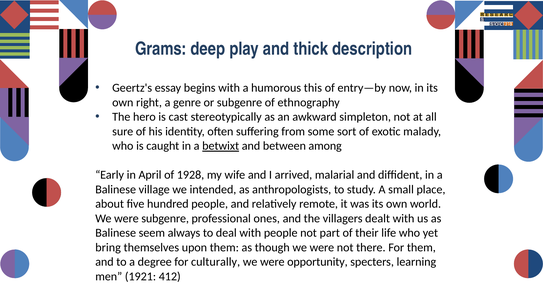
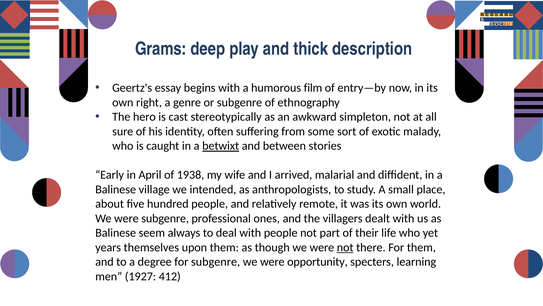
this: this -> film
among: among -> stories
1928: 1928 -> 1938
bring: bring -> years
not at (345, 247) underline: none -> present
for culturally: culturally -> subgenre
1921: 1921 -> 1927
